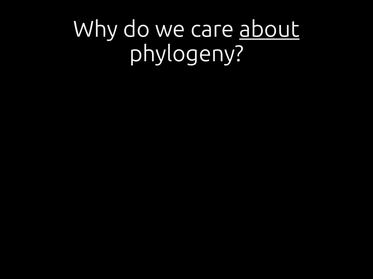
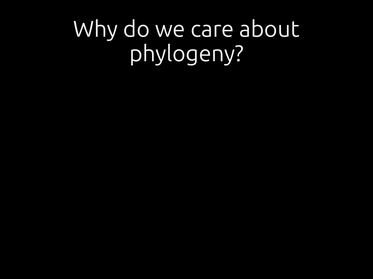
about underline: present -> none
